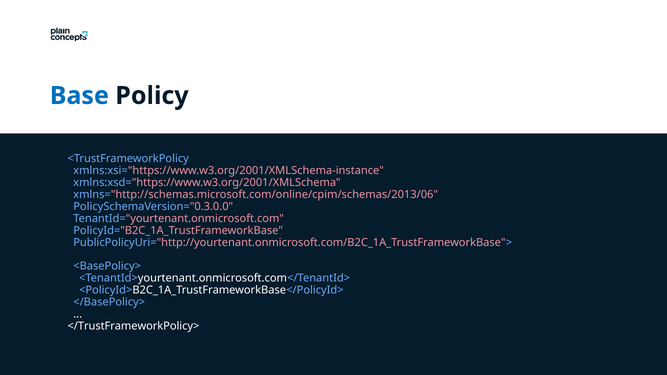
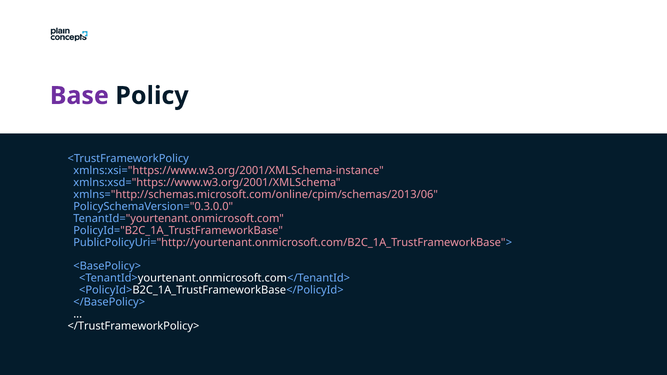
Base colour: blue -> purple
